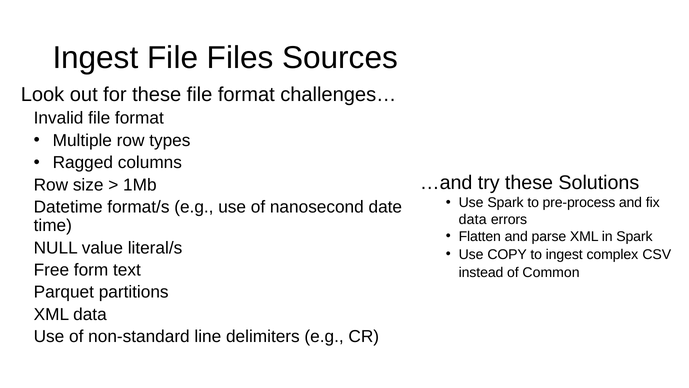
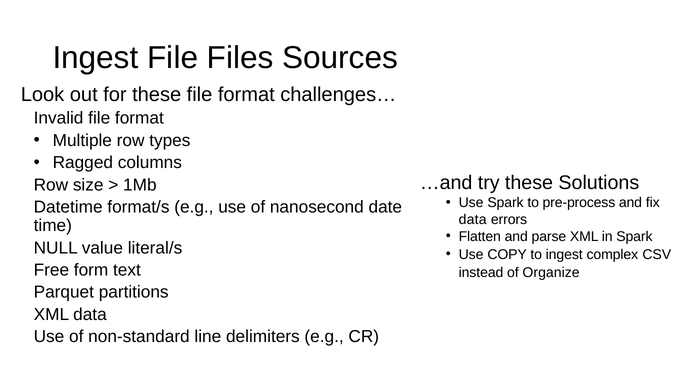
Common: Common -> Organize
